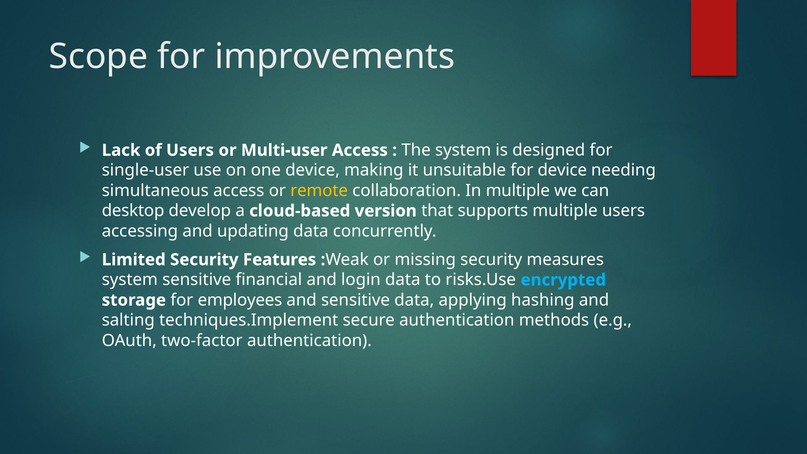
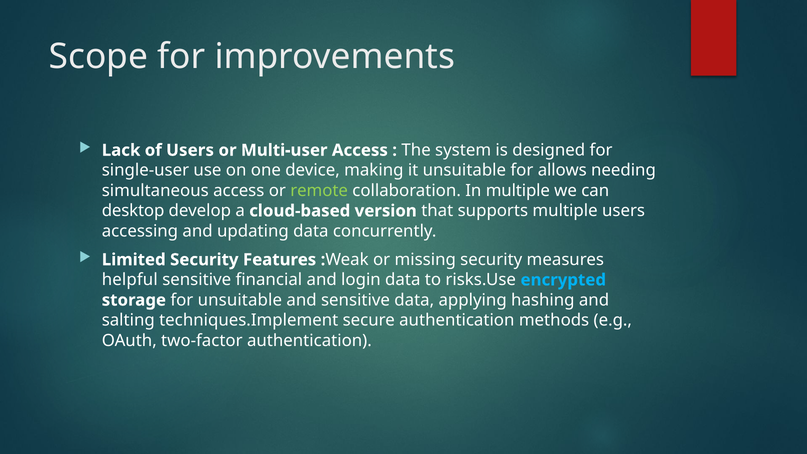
for device: device -> allows
remote colour: yellow -> light green
system at (130, 280): system -> helpful
for employees: employees -> unsuitable
